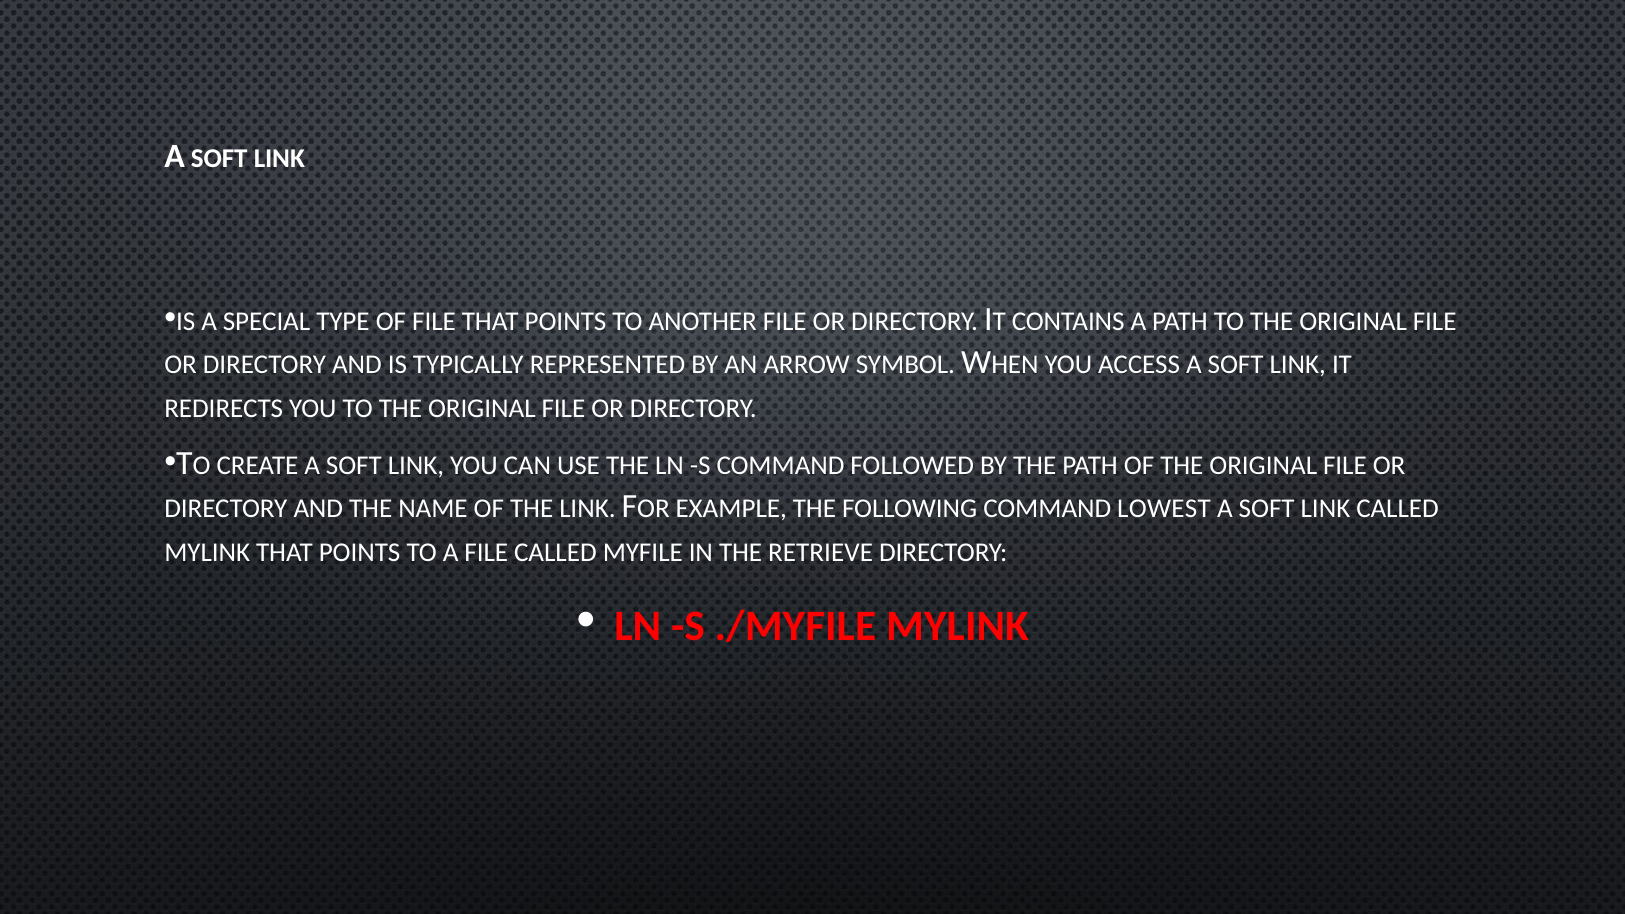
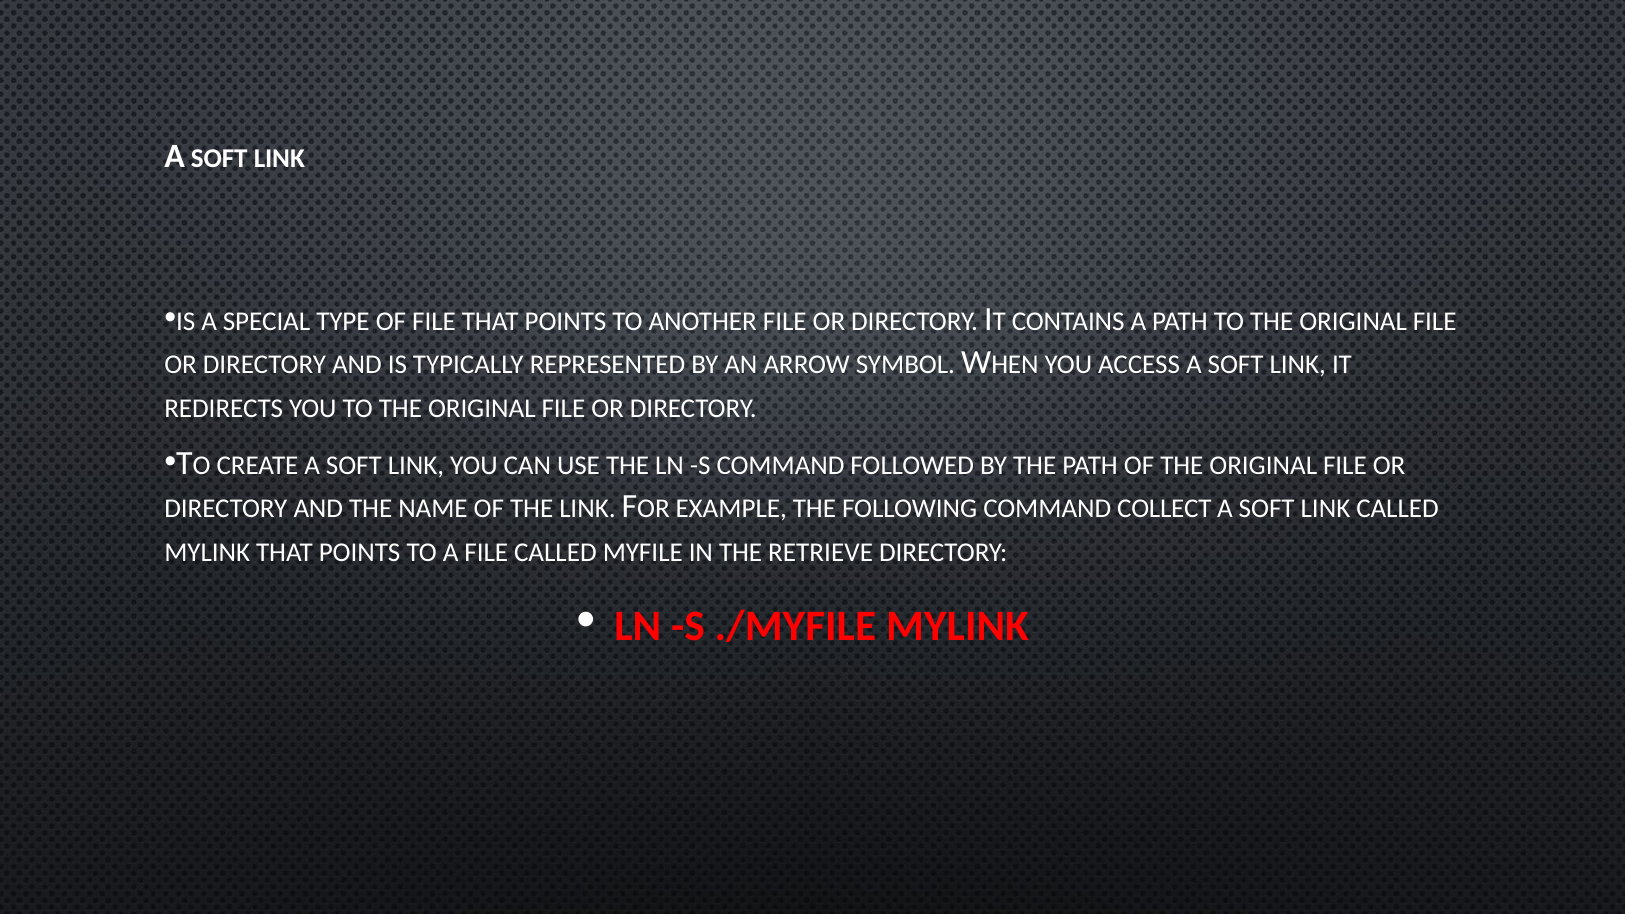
LOWEST: LOWEST -> COLLECT
